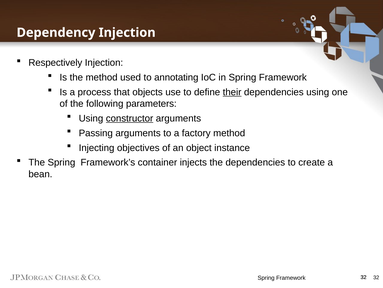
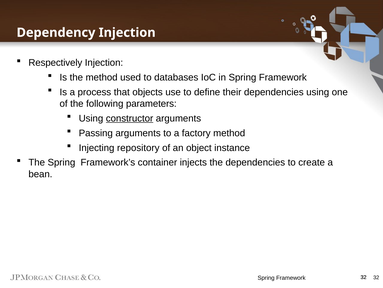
annotating: annotating -> databases
their underline: present -> none
objectives: objectives -> repository
